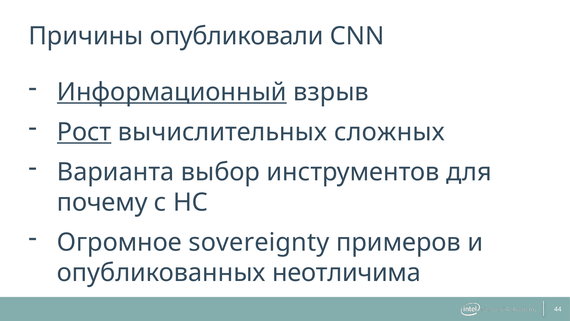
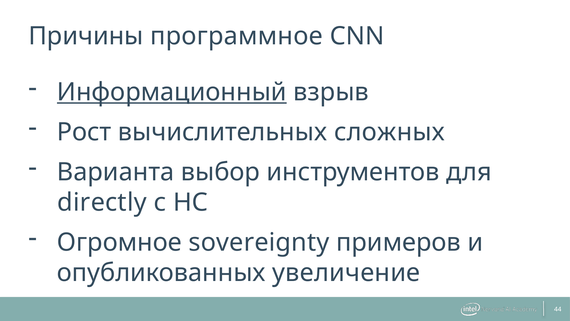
опубликовали: опубликовали -> программное
Рост underline: present -> none
почему: почему -> directly
неотличима: неотличима -> увеличение
